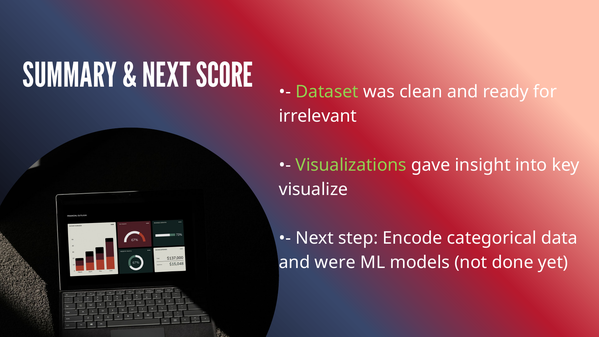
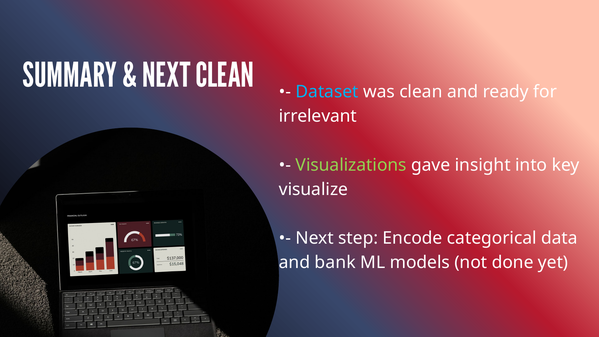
NEXT SCORE: SCORE -> CLEAN
Dataset colour: light green -> light blue
were: were -> bank
